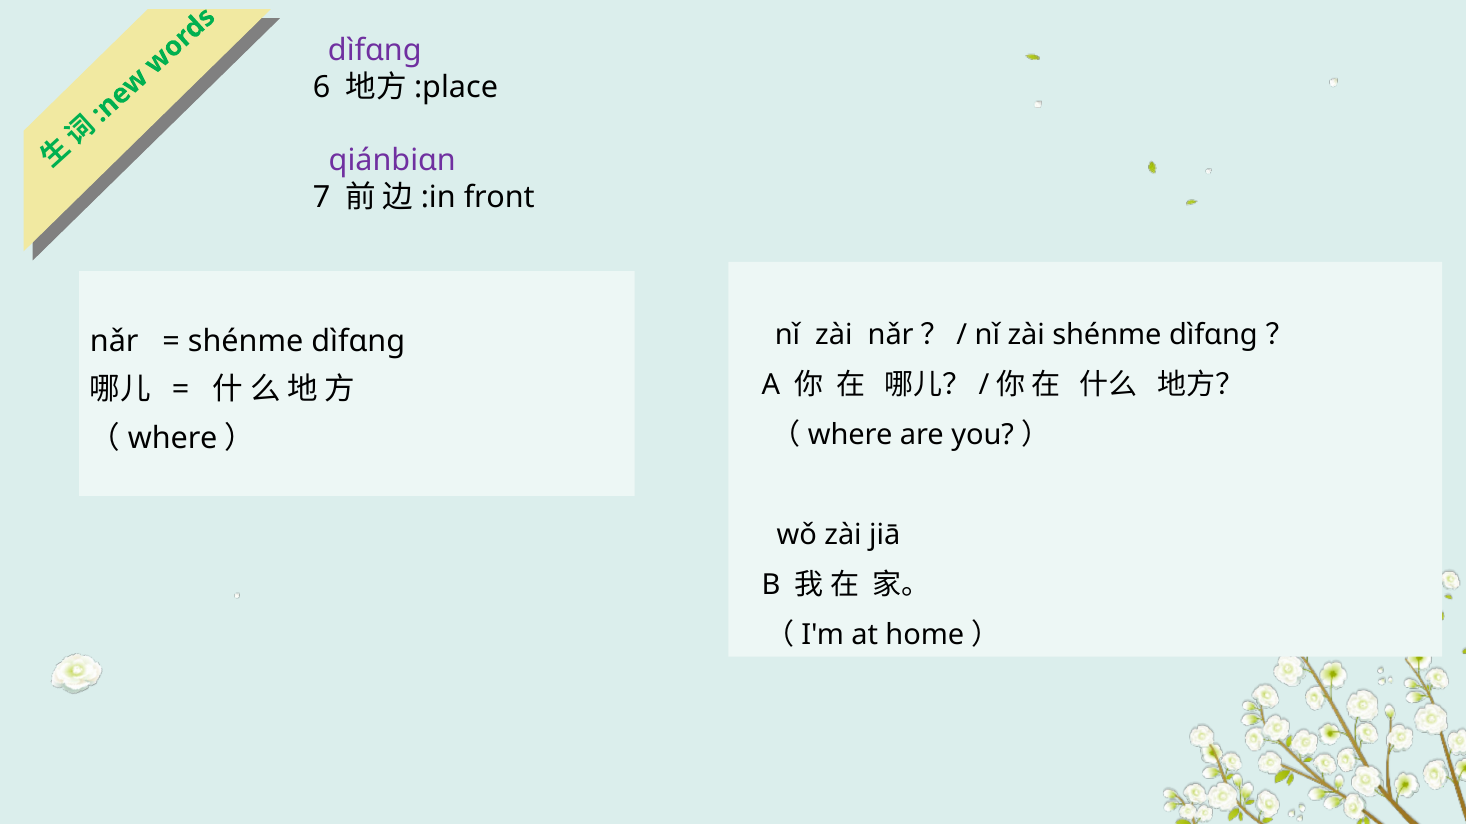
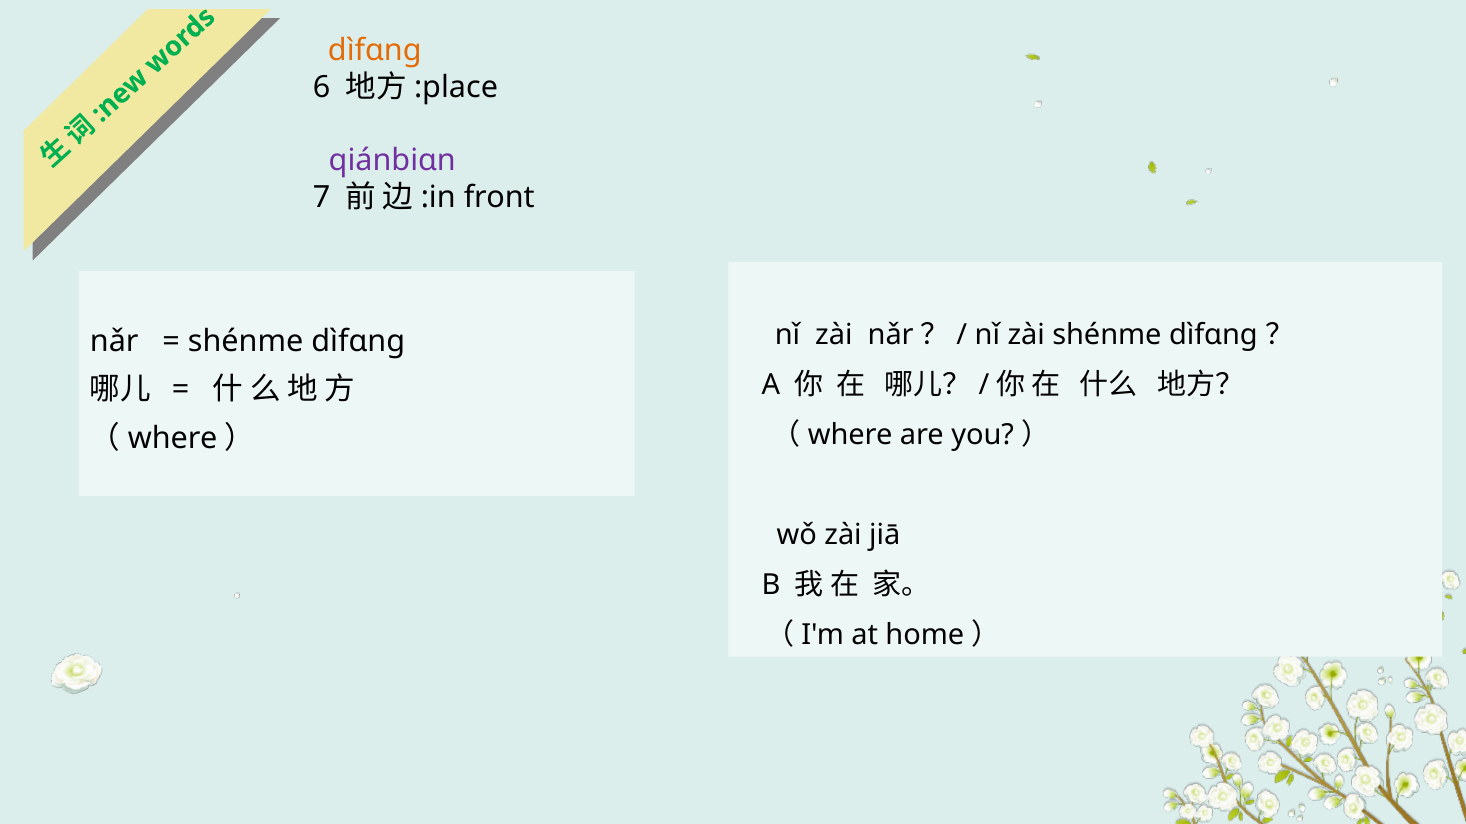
dìfɑnɡ at (375, 51) colour: purple -> orange
